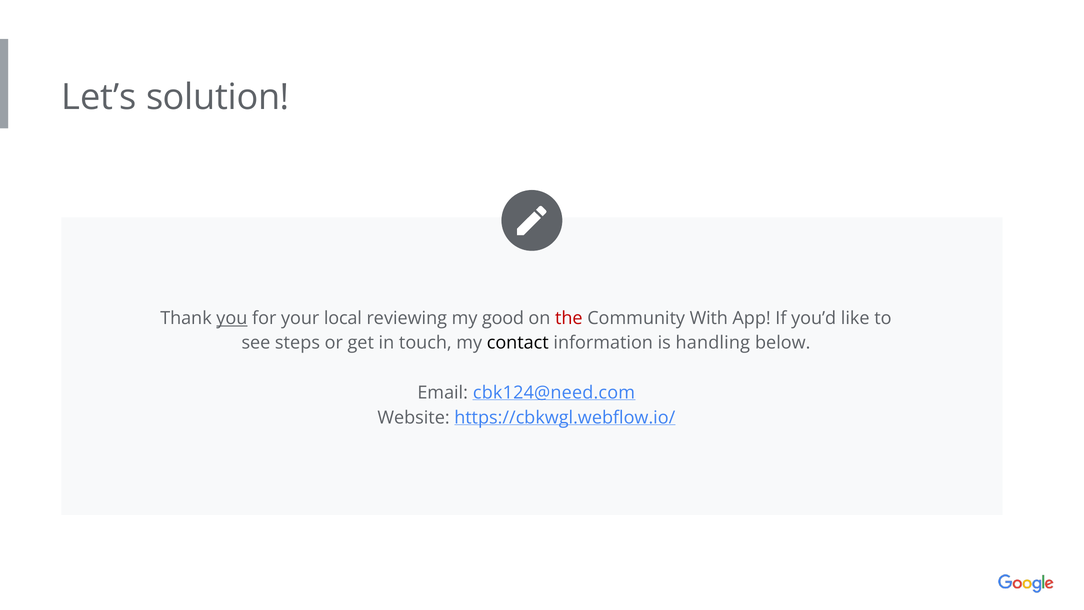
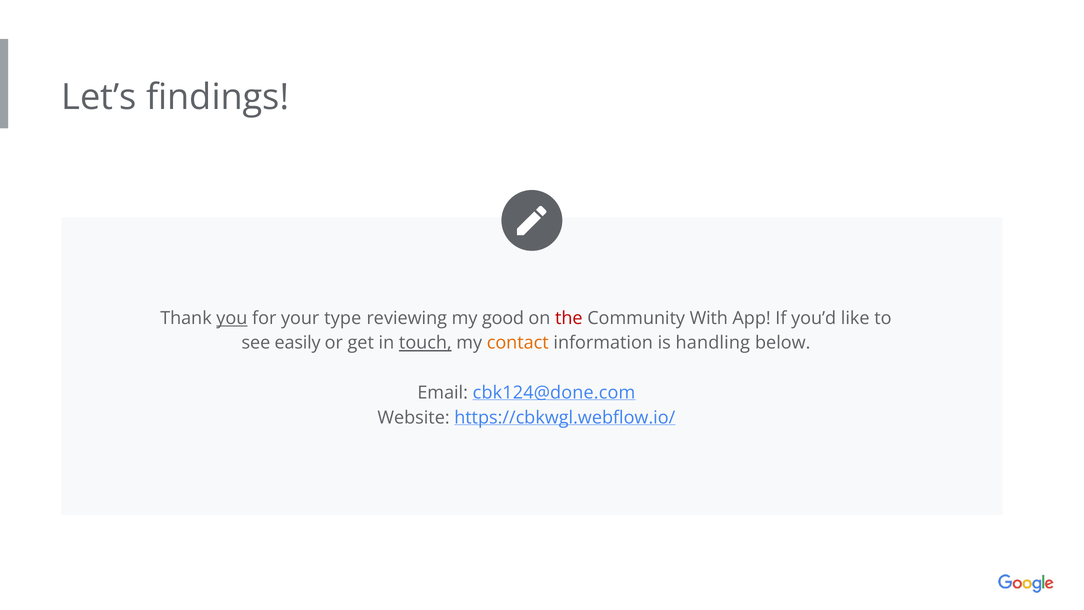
solution: solution -> findings
local: local -> type
steps: steps -> easily
touch underline: none -> present
contact colour: black -> orange
cbk124@need.com: cbk124@need.com -> cbk124@done.com
